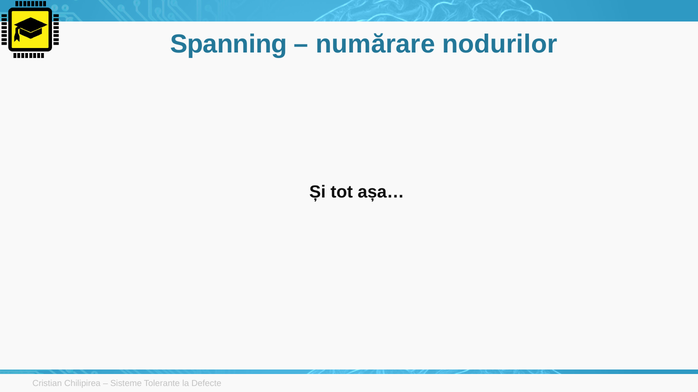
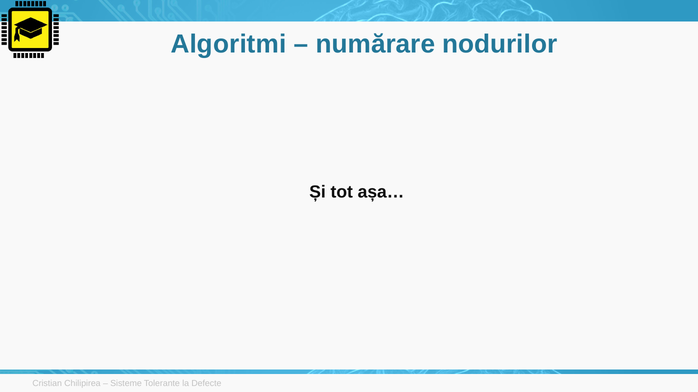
Spanning: Spanning -> Algoritmi
